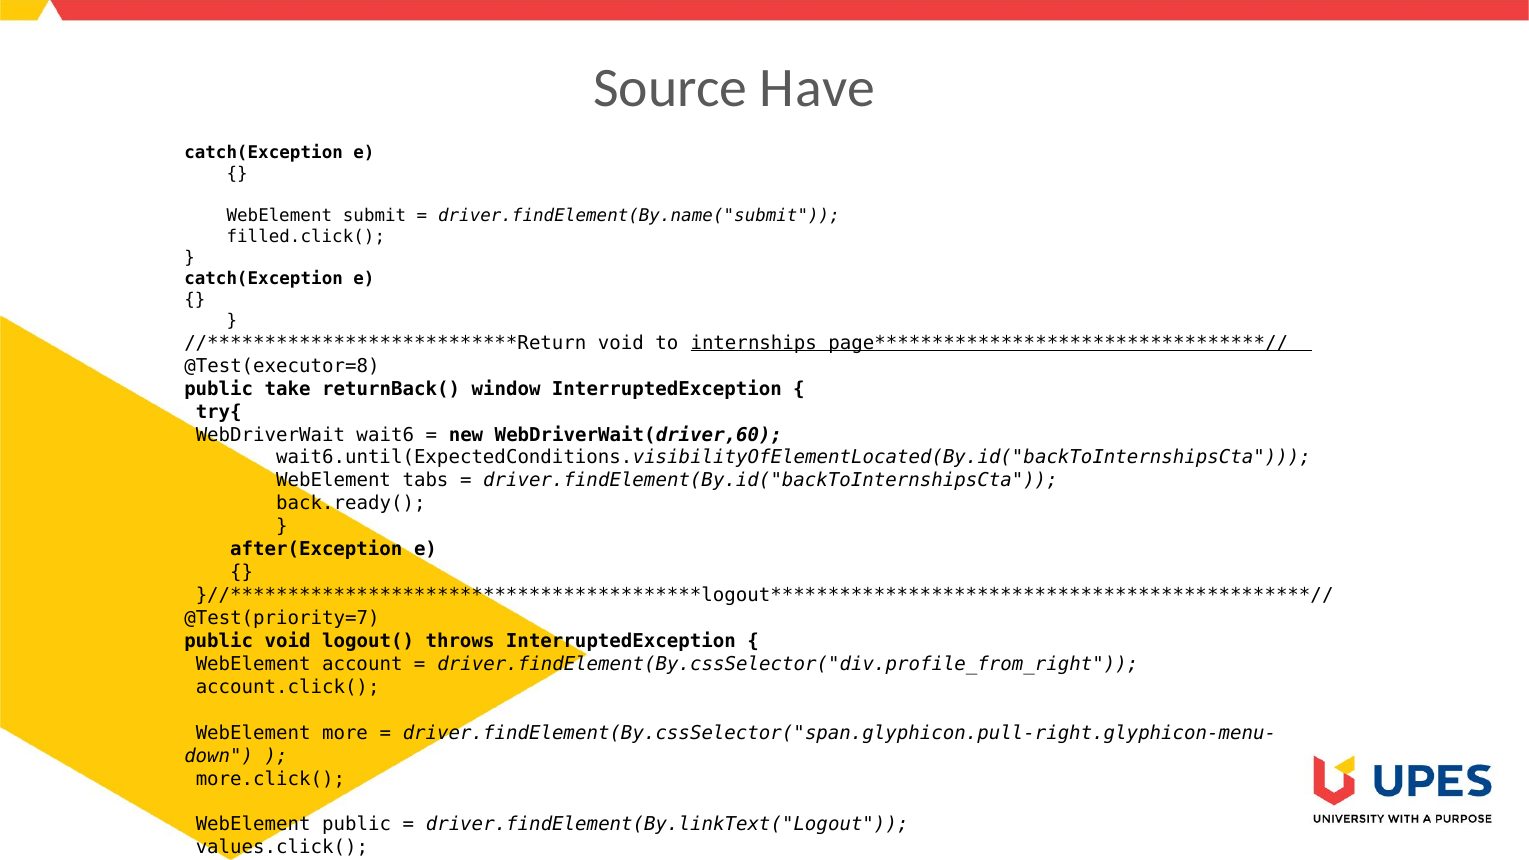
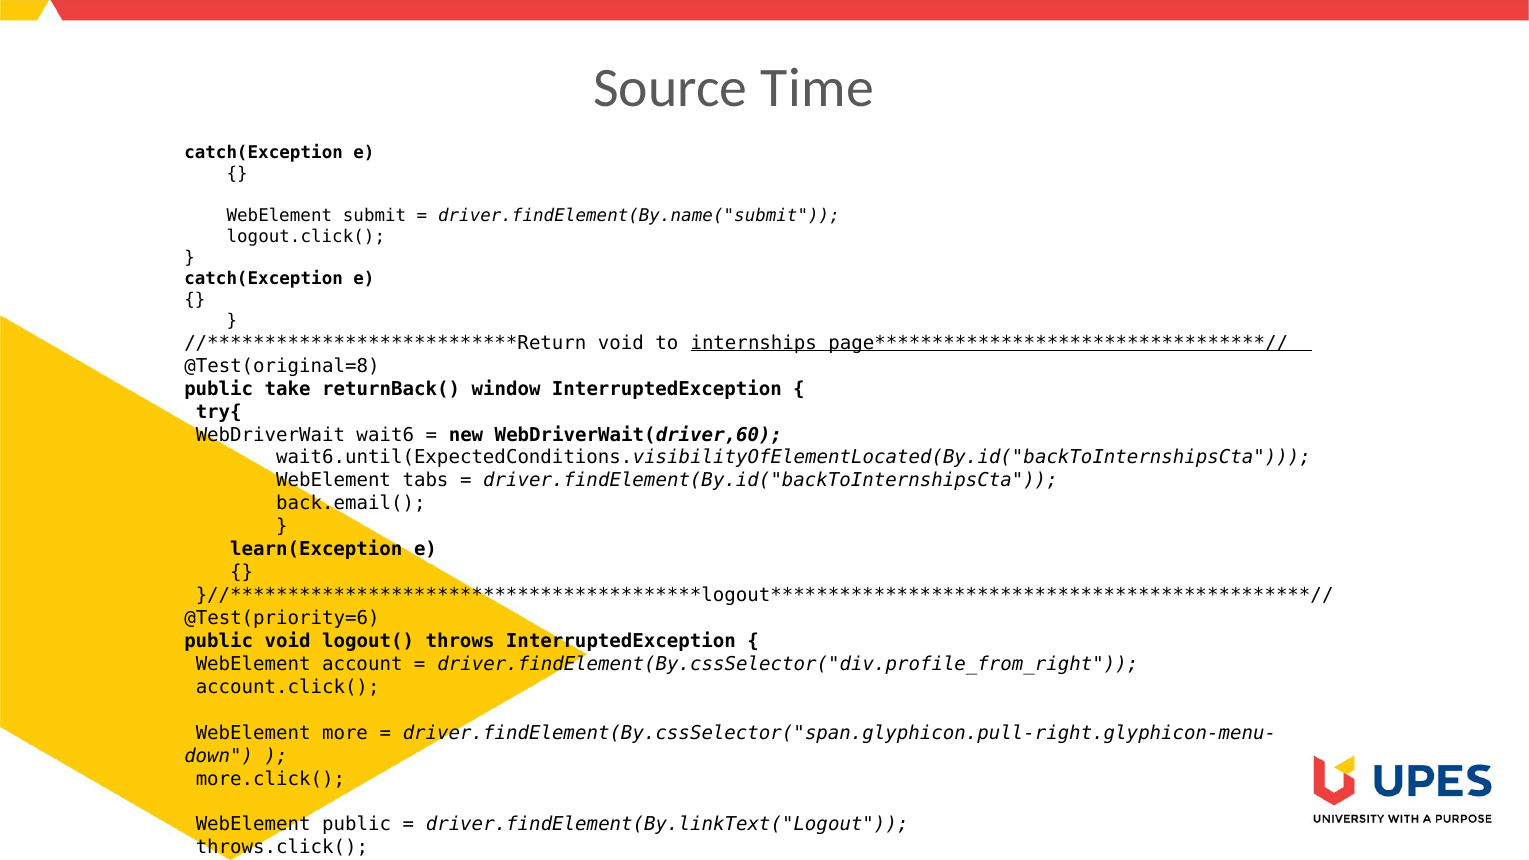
Have: Have -> Time
filled.click(: filled.click( -> logout.click(
@Test(executor=8: @Test(executor=8 -> @Test(original=8
back.ready(: back.ready( -> back.email(
after(Exception: after(Exception -> learn(Exception
@Test(priority=7: @Test(priority=7 -> @Test(priority=6
values.click(: values.click( -> throws.click(
